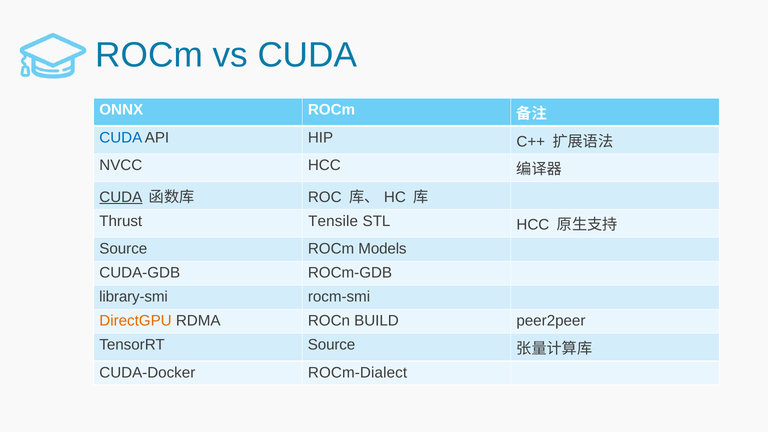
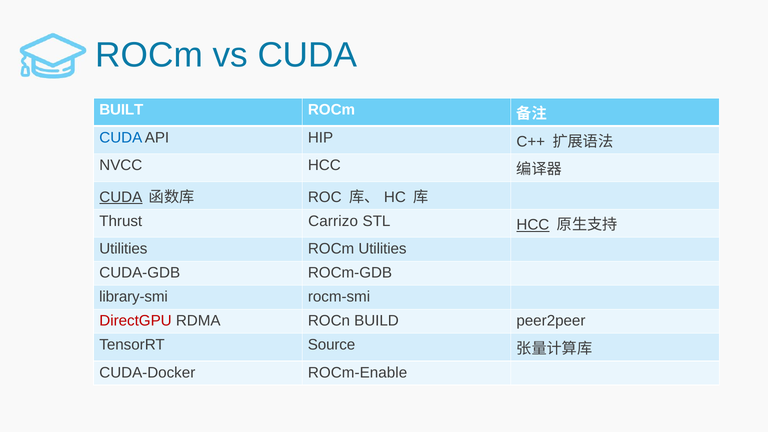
ONNX: ONNX -> BUILT
Tensile: Tensile -> Carrizo
HCC at (533, 225) underline: none -> present
Source at (123, 249): Source -> Utilities
ROCm Models: Models -> Utilities
DirectGPU colour: orange -> red
ROCm-Dialect: ROCm-Dialect -> ROCm-Enable
